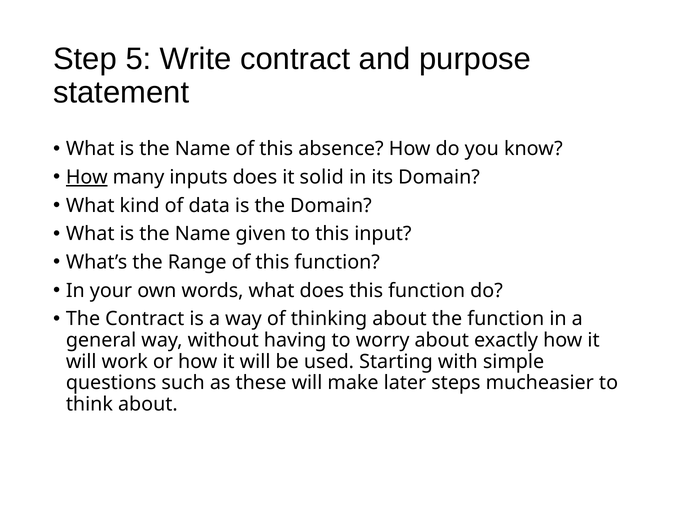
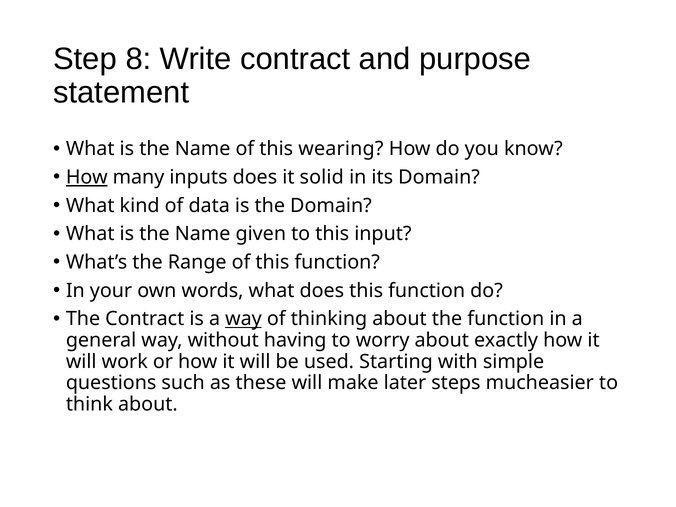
5: 5 -> 8
absence: absence -> wearing
way at (243, 319) underline: none -> present
